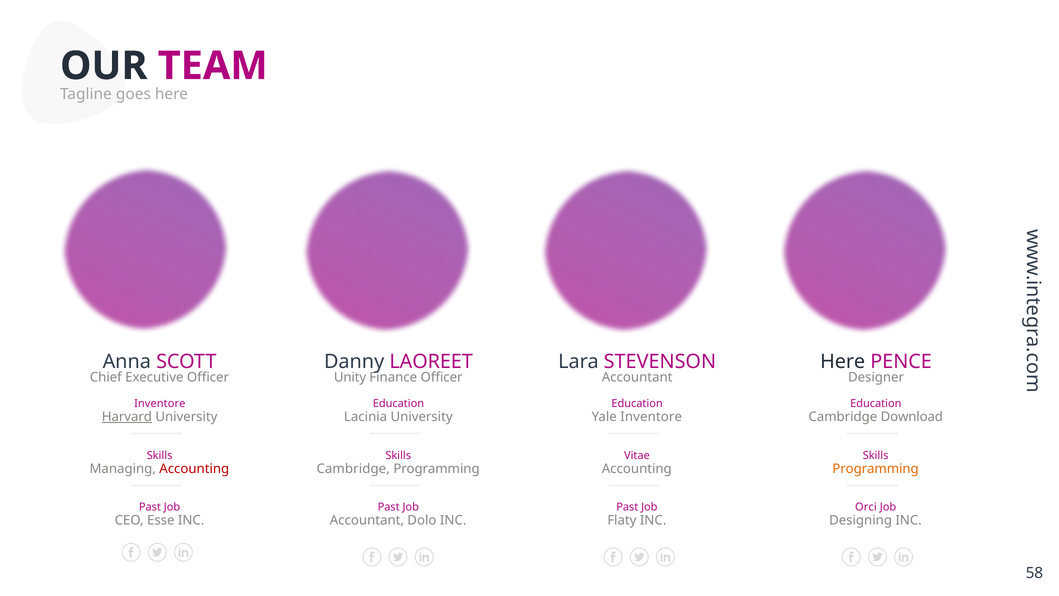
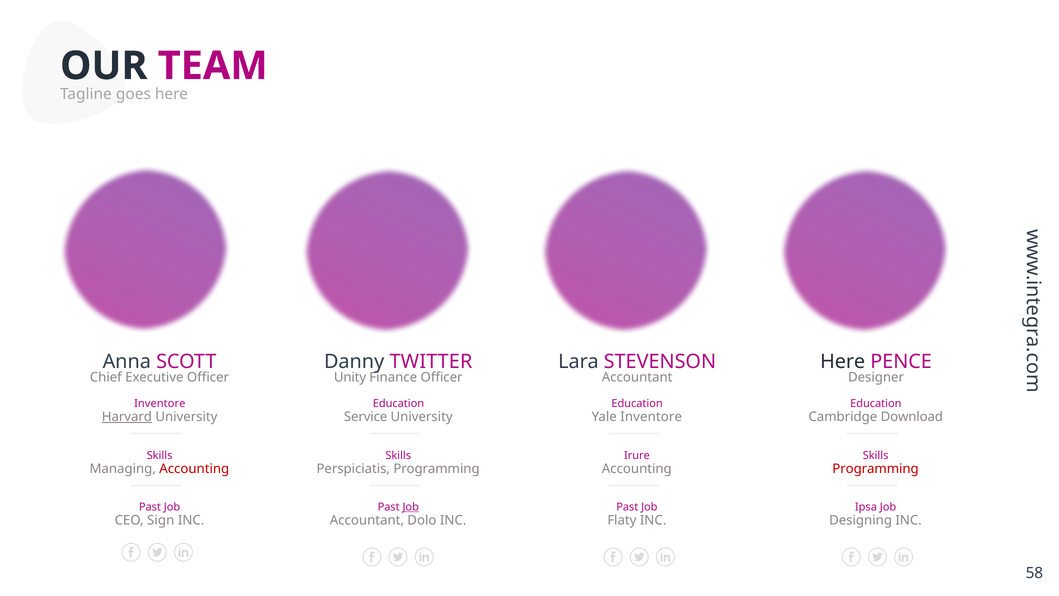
LAOREET: LAOREET -> TWITTER
Lacinia: Lacinia -> Service
Vitae: Vitae -> Irure
Cambridge at (353, 469): Cambridge -> Perspiciatis
Programming at (876, 469) colour: orange -> red
Job at (411, 507) underline: none -> present
Orci: Orci -> Ipsa
Esse: Esse -> Sign
